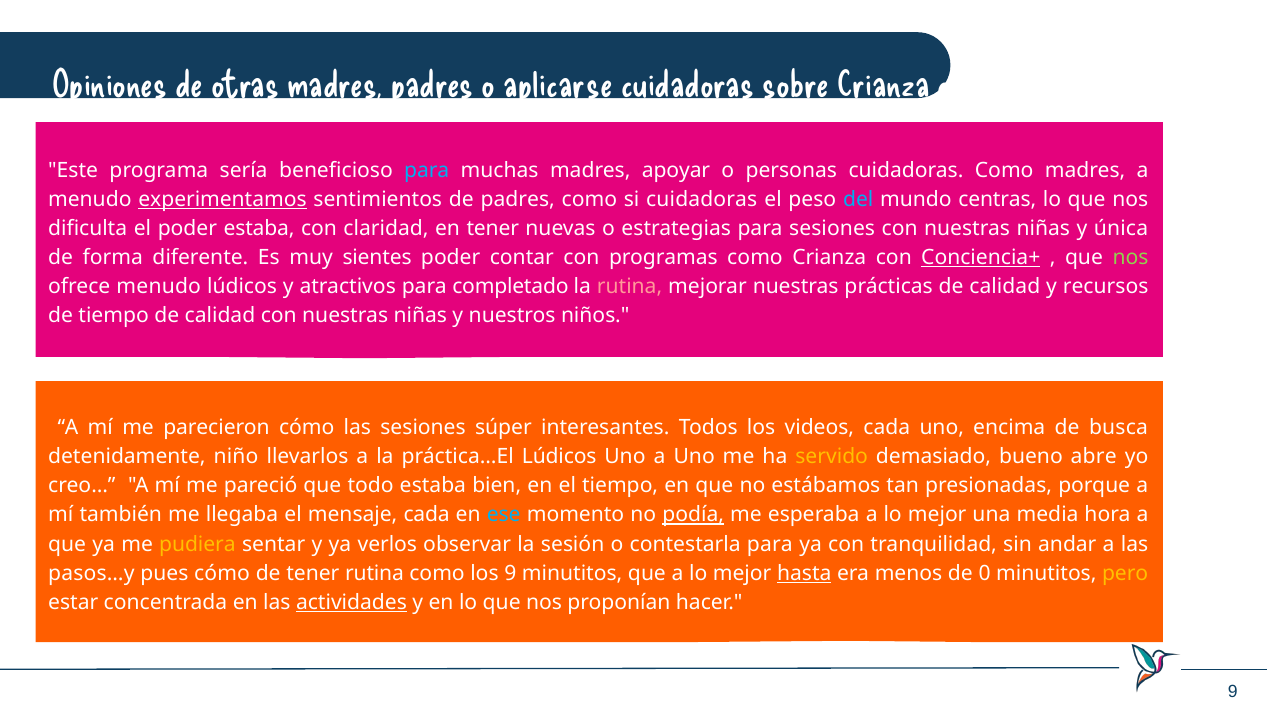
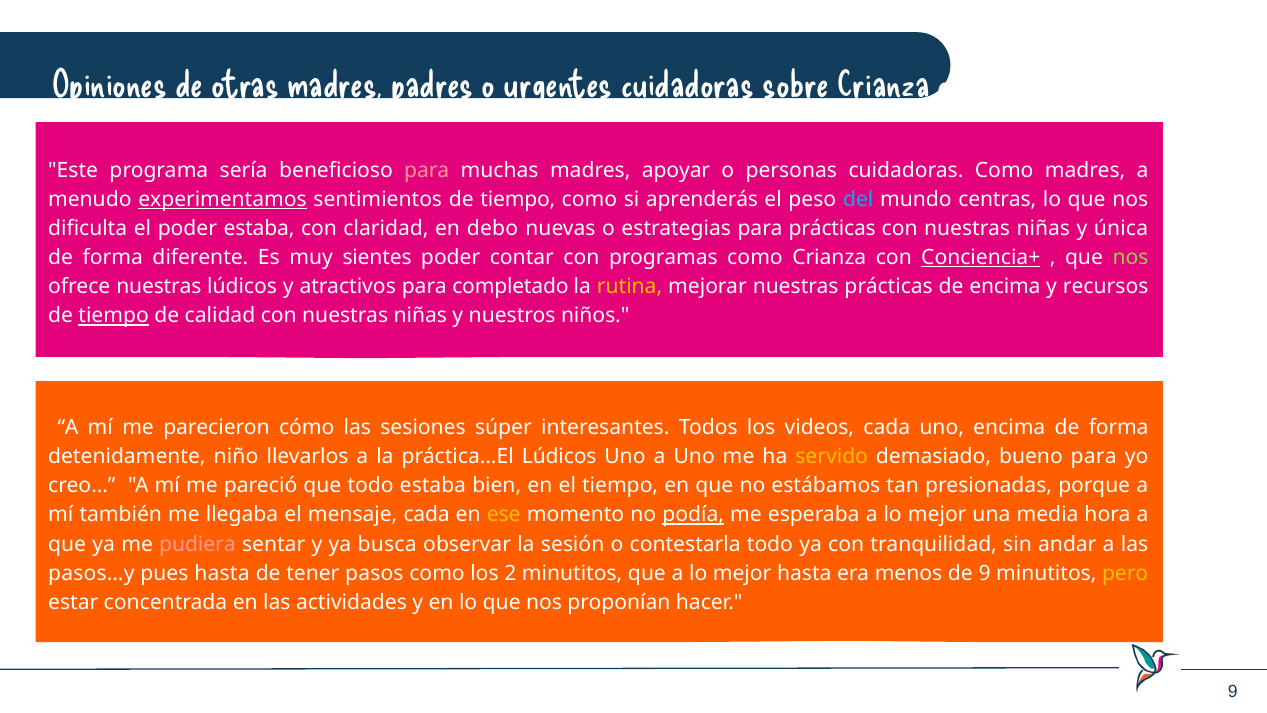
aplicarse: aplicarse -> urgentes
para at (427, 170) colour: light blue -> pink
sentimientos de padres: padres -> tiempo
si cuidadoras: cuidadoras -> aprenderás
en tener: tener -> debo
para sesiones: sesiones -> prácticas
ofrece menudo: menudo -> nuestras
rutina at (630, 287) colour: pink -> yellow
prácticas de calidad: calidad -> encima
tiempo at (114, 316) underline: none -> present
busca at (1118, 427): busca -> forma
bueno abre: abre -> para
ese colour: light blue -> yellow
pudiera colour: yellow -> pink
verlos: verlos -> busca
contestarla para: para -> todo
pues cómo: cómo -> hasta
tener rutina: rutina -> pasos
los 9: 9 -> 2
hasta at (804, 573) underline: present -> none
de 0: 0 -> 9
actividades underline: present -> none
